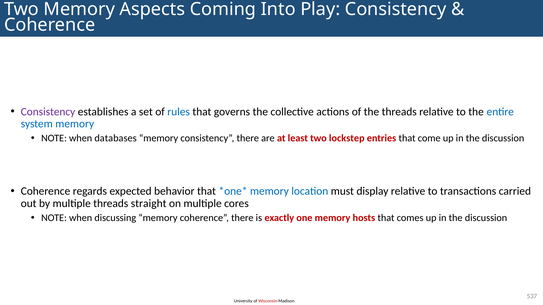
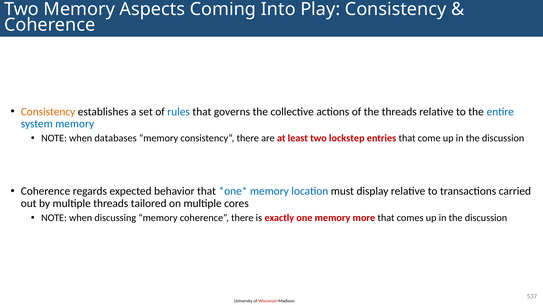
Consistency at (48, 112) colour: purple -> orange
straight: straight -> tailored
hosts: hosts -> more
